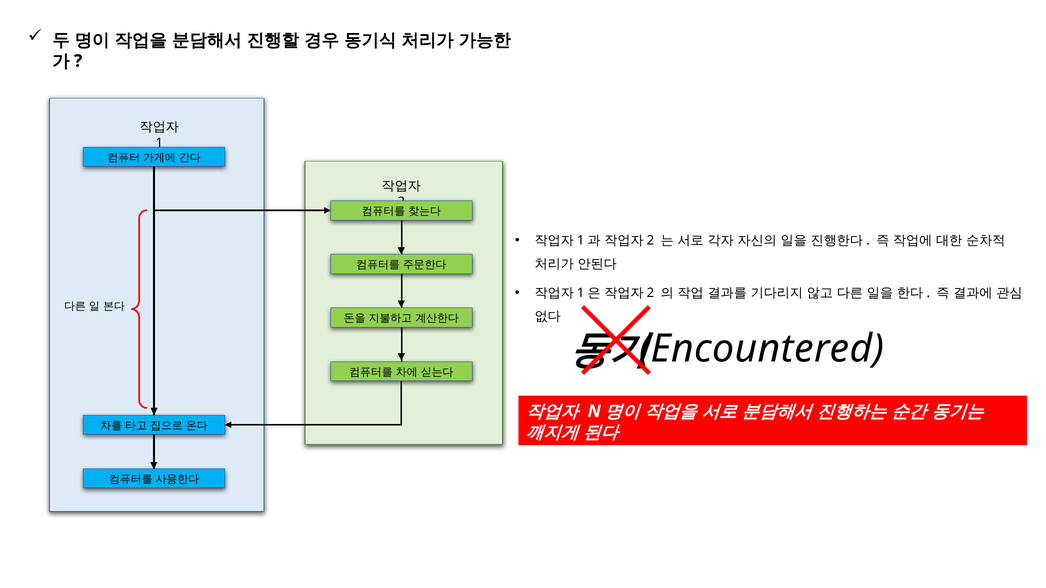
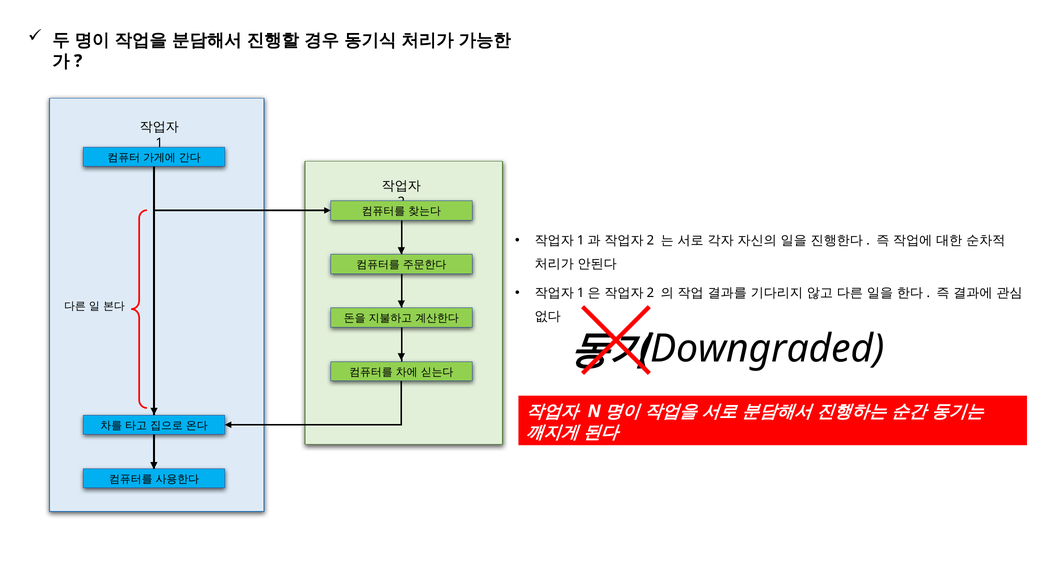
Encountered: Encountered -> Downgraded
